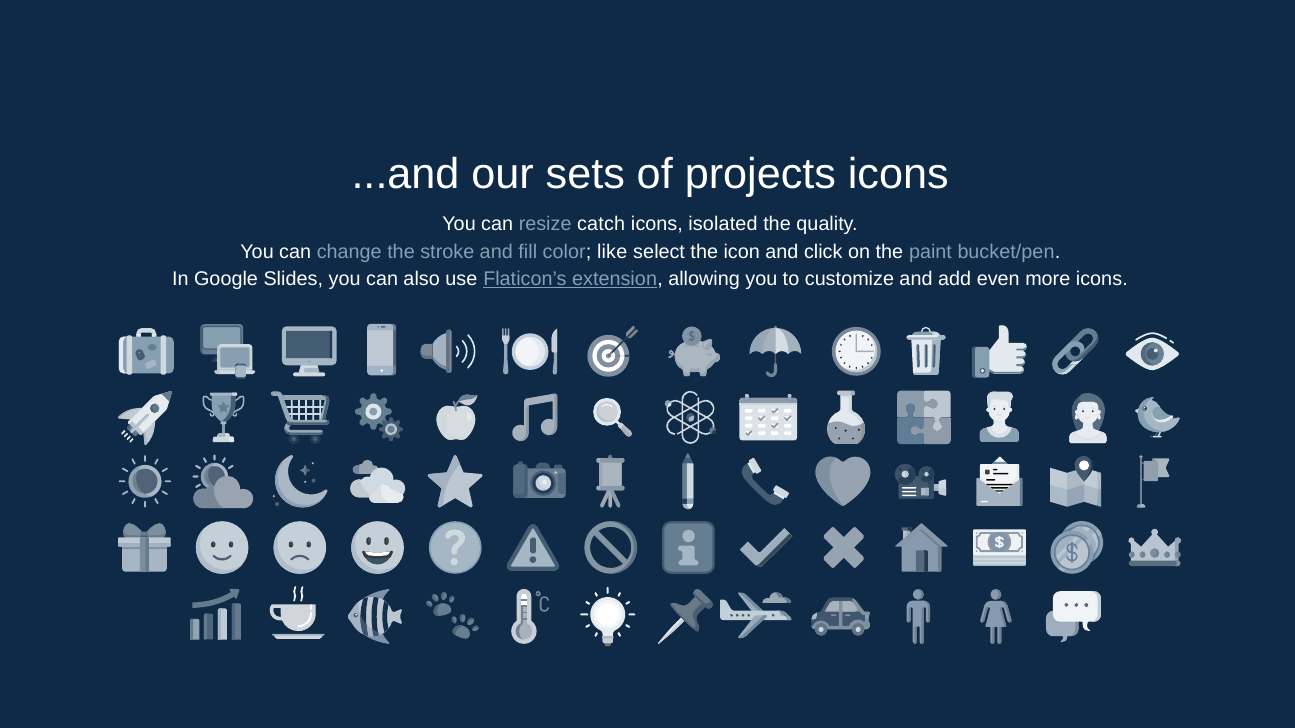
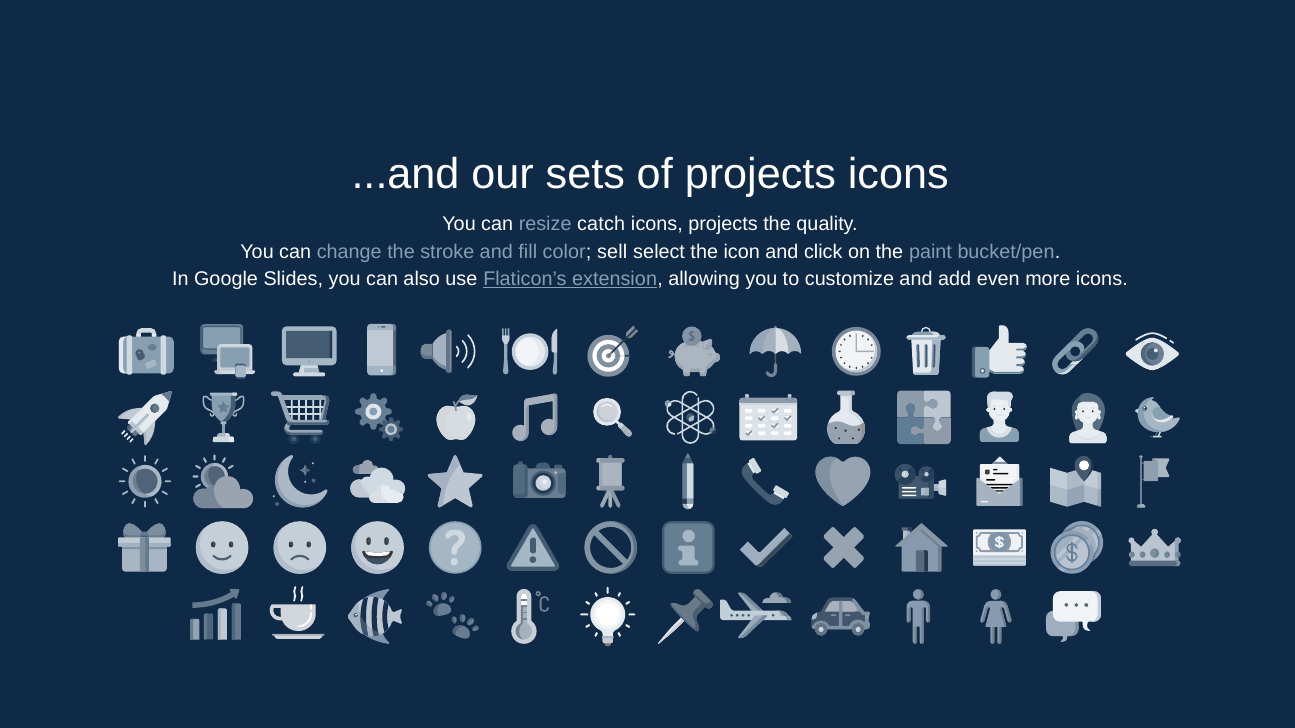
icons isolated: isolated -> projects
like: like -> sell
